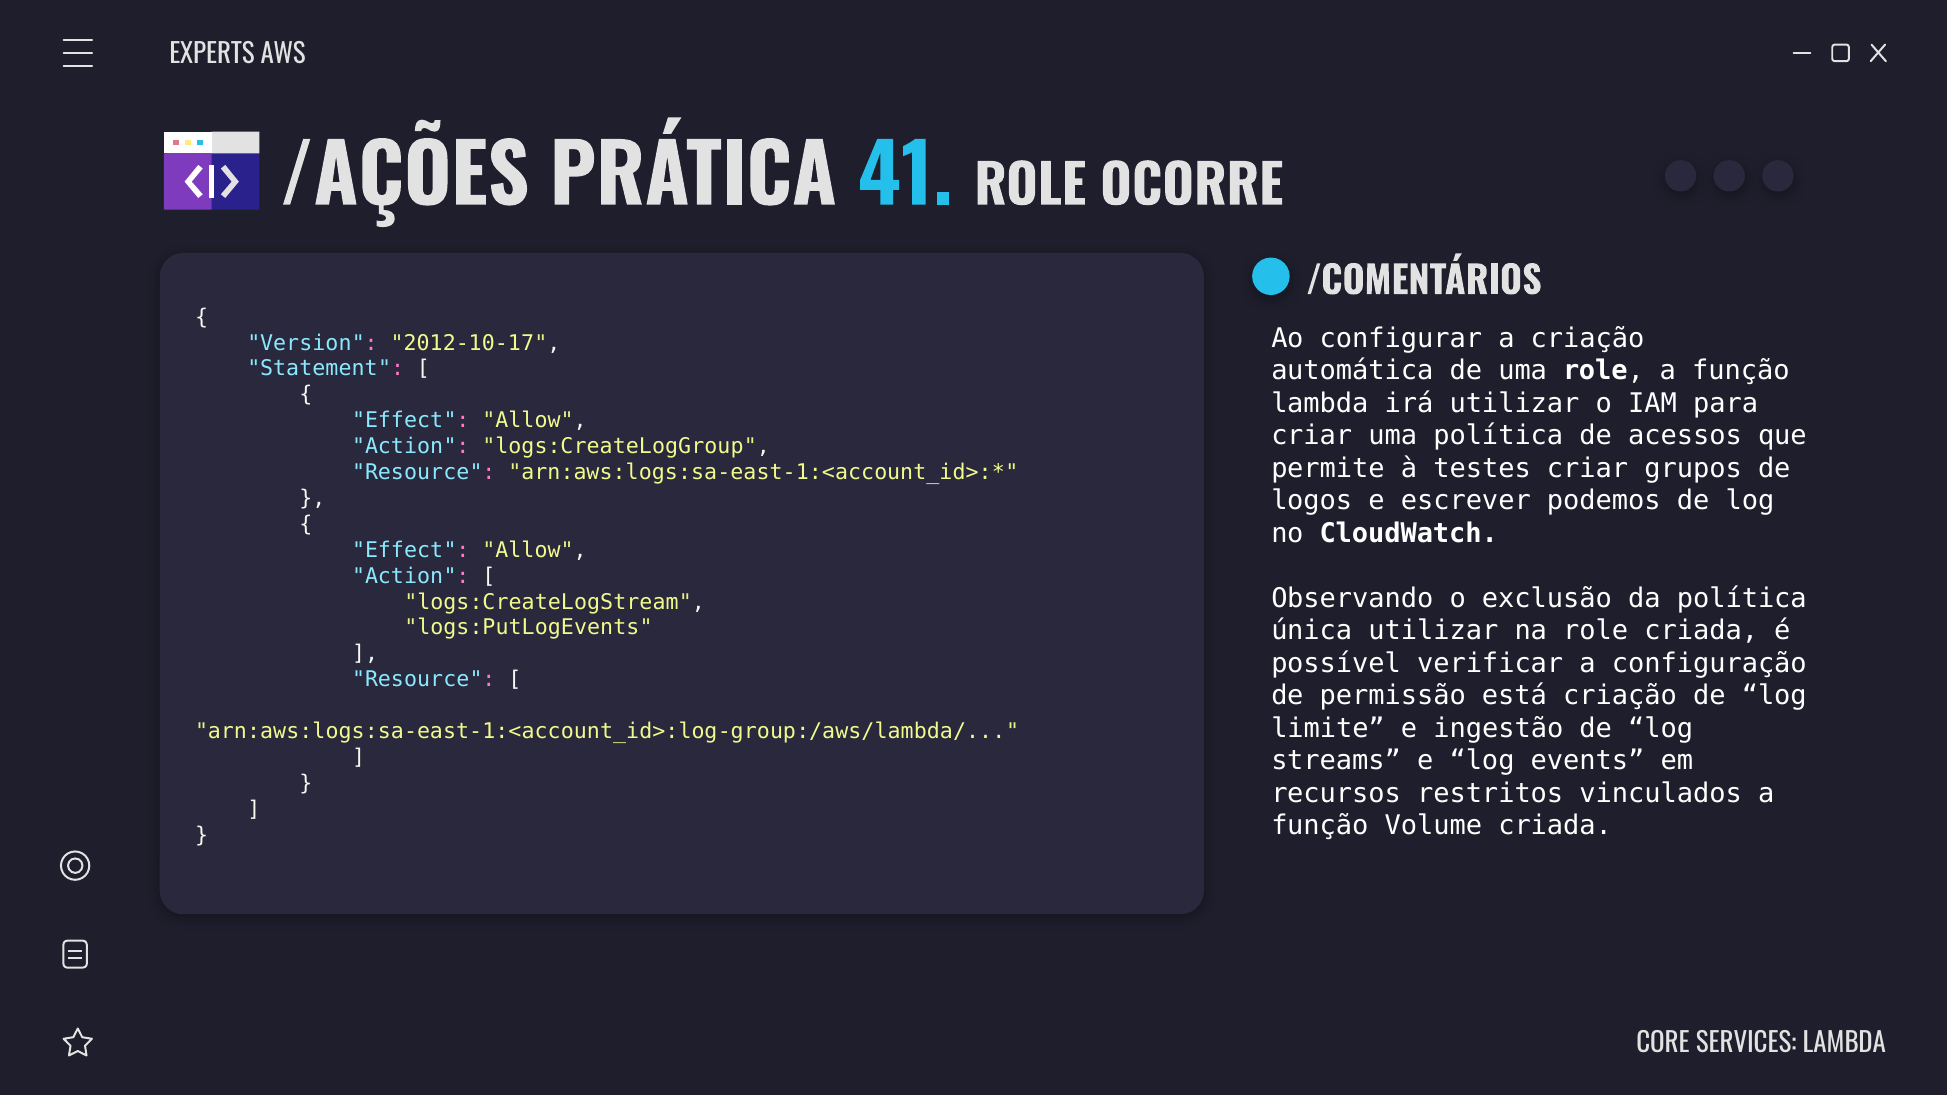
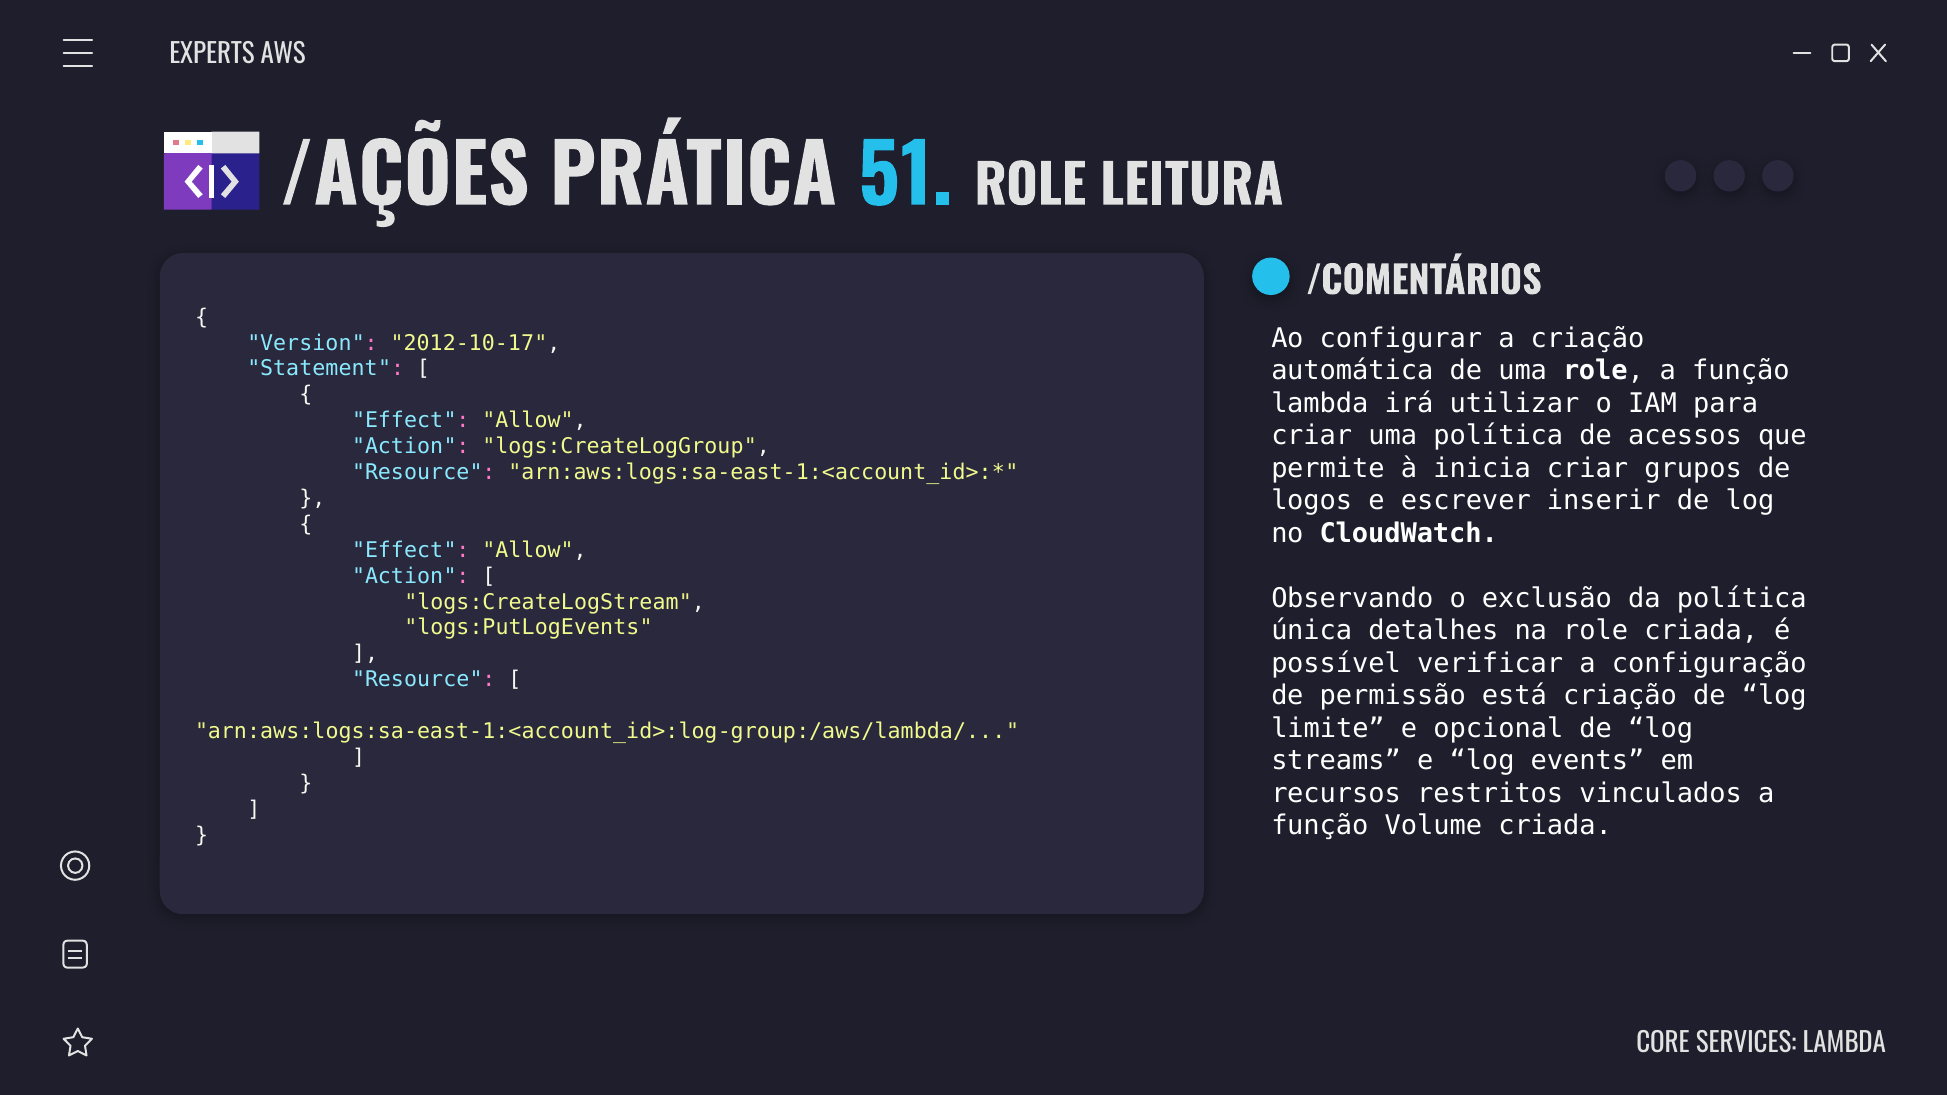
41: 41 -> 51
OCORRE: OCORRE -> LEITURA
testes: testes -> inicia
podemos: podemos -> inserir
única utilizar: utilizar -> detalhes
ingestão: ingestão -> opcional
